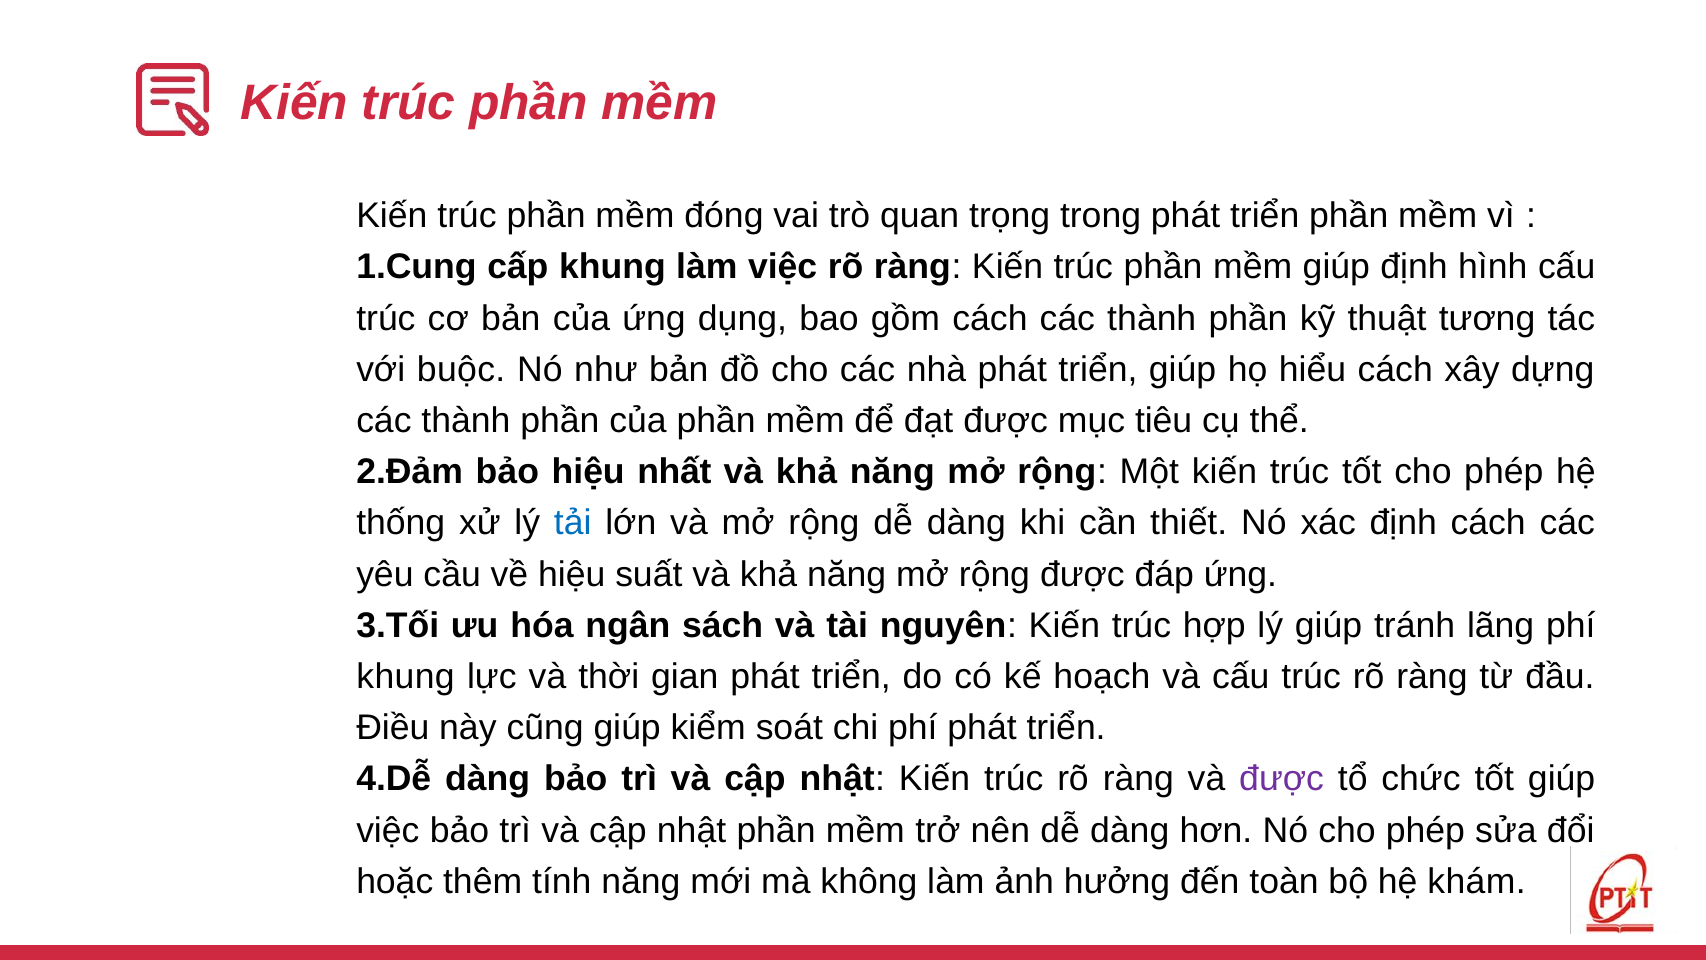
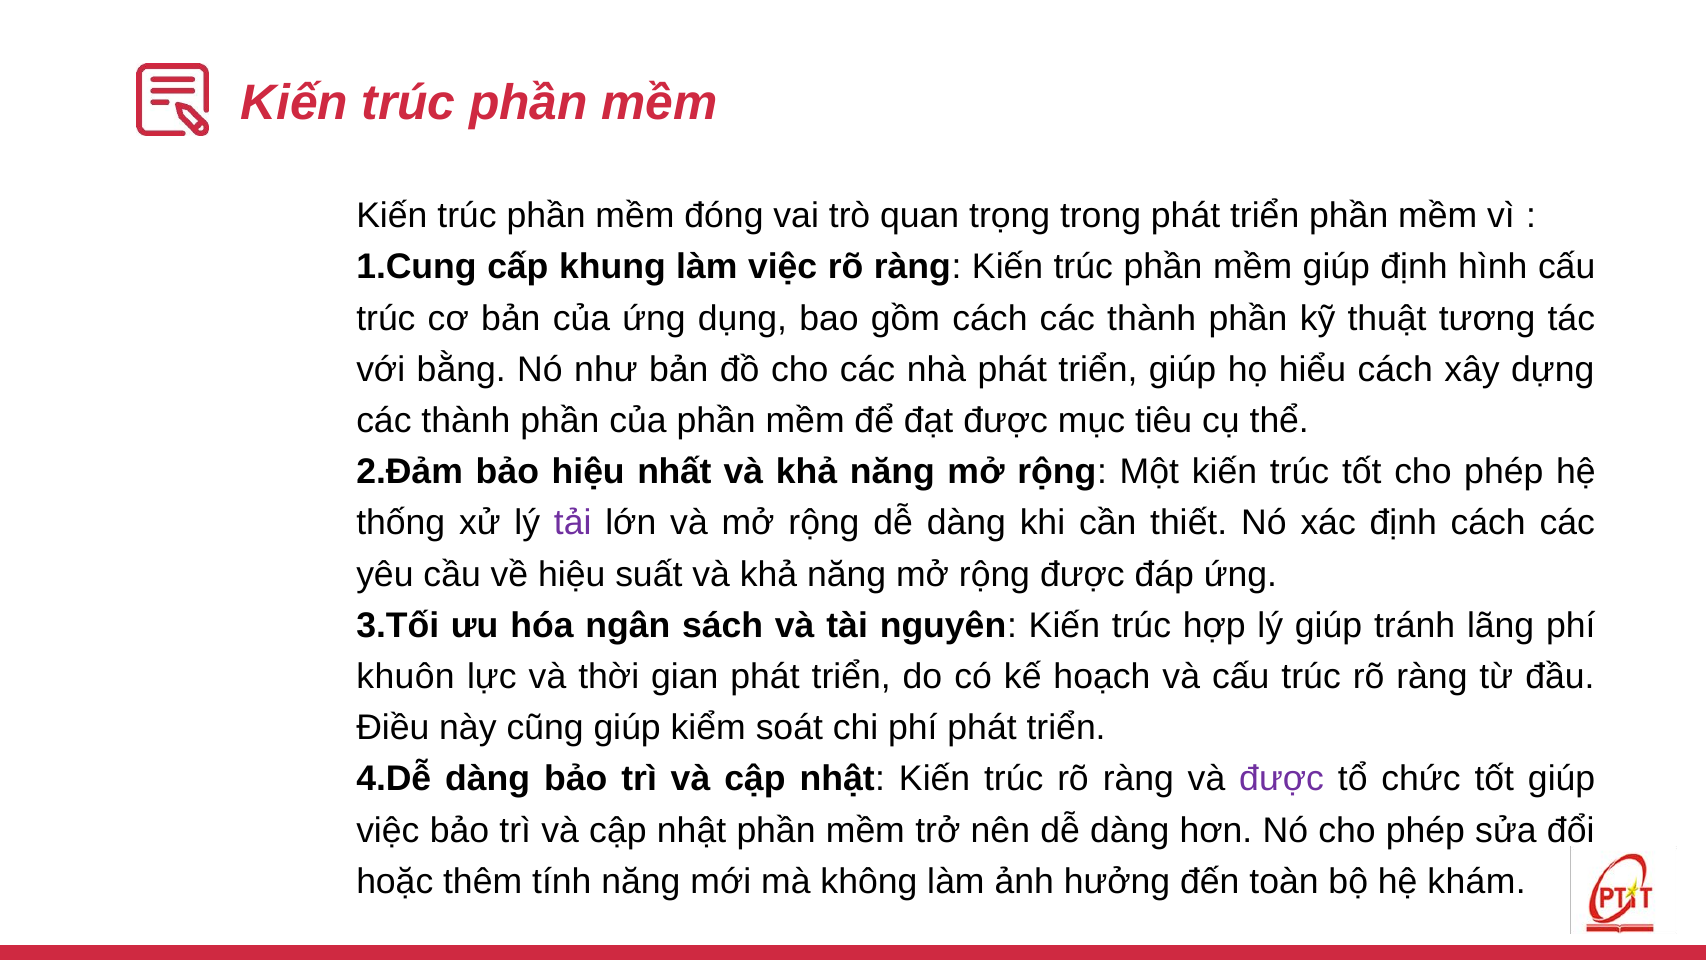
buộc: buộc -> bằng
tải colour: blue -> purple
khung at (406, 677): khung -> khuôn
